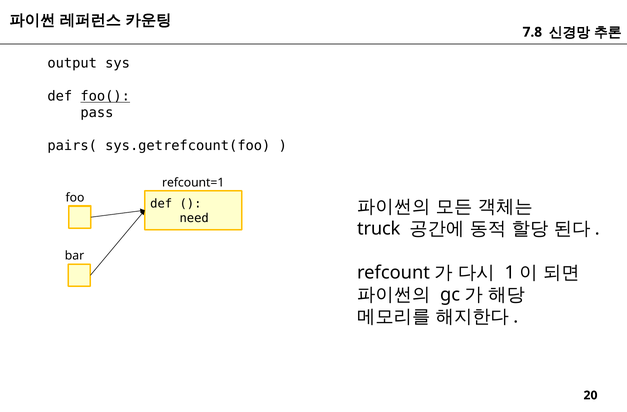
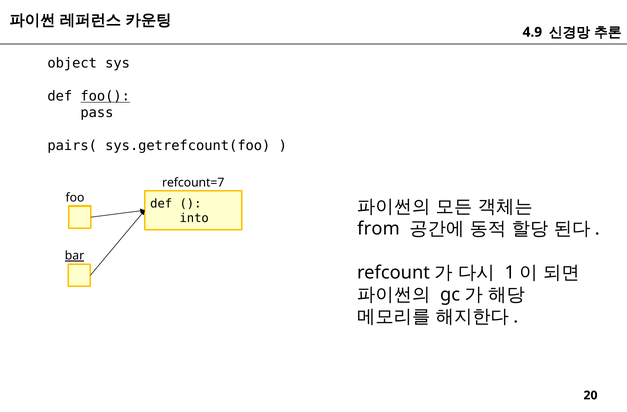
7.8: 7.8 -> 4.9
output: output -> object
refcount=1: refcount=1 -> refcount=7
need: need -> into
truck: truck -> from
bar underline: none -> present
